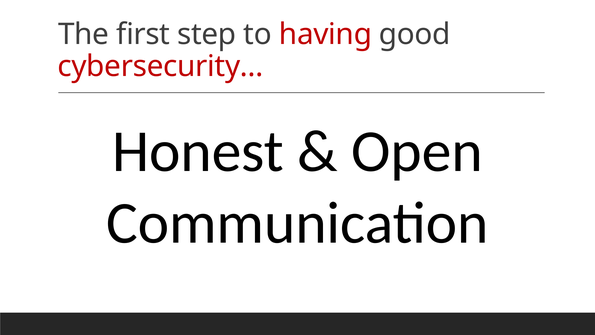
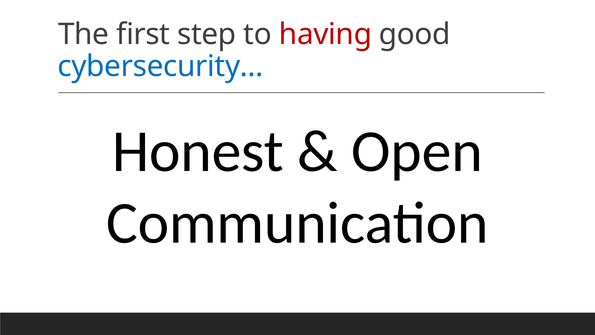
cybersecurity… colour: red -> blue
